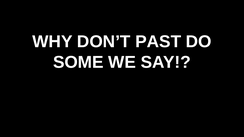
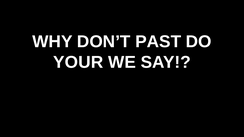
SOME: SOME -> YOUR
